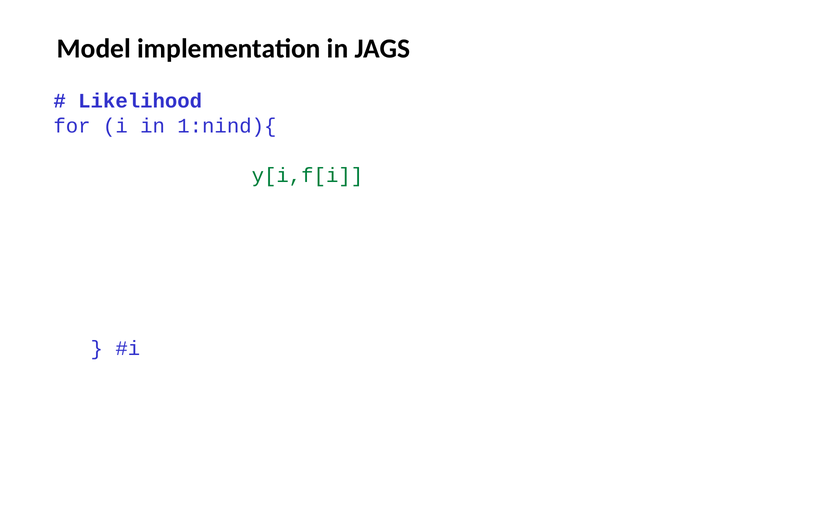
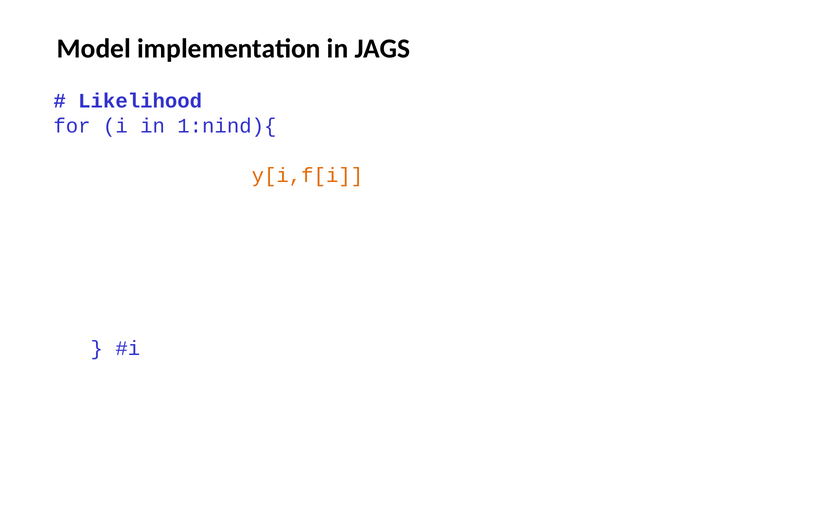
y[i,f[i colour: green -> orange
